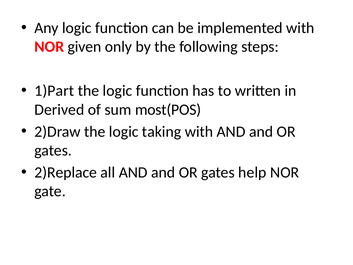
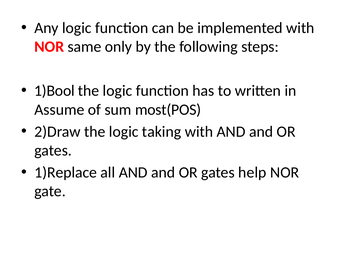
given: given -> same
1)Part: 1)Part -> 1)Bool
Derived: Derived -> Assume
2)Replace: 2)Replace -> 1)Replace
